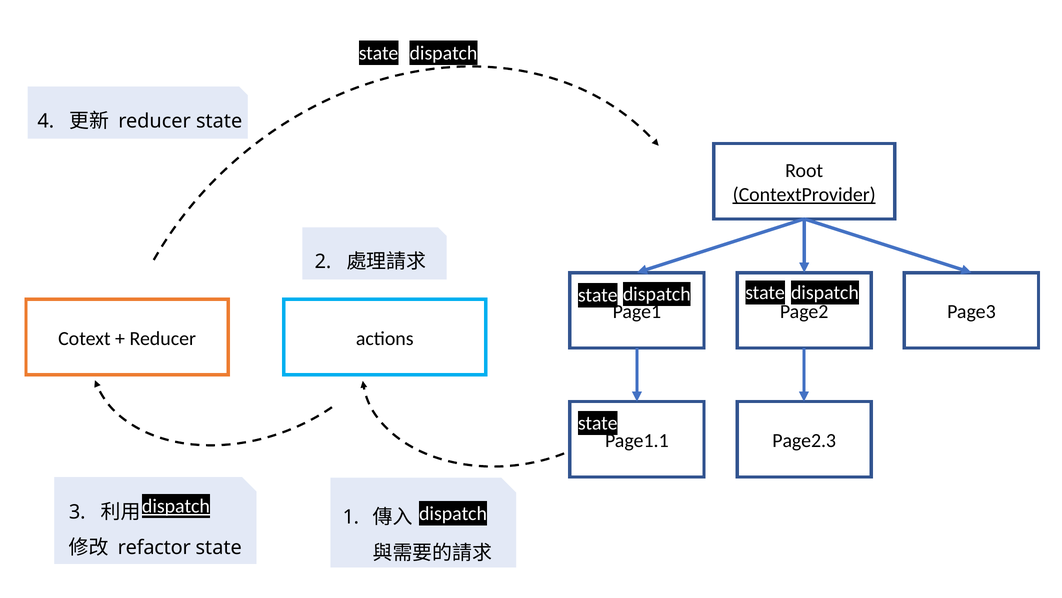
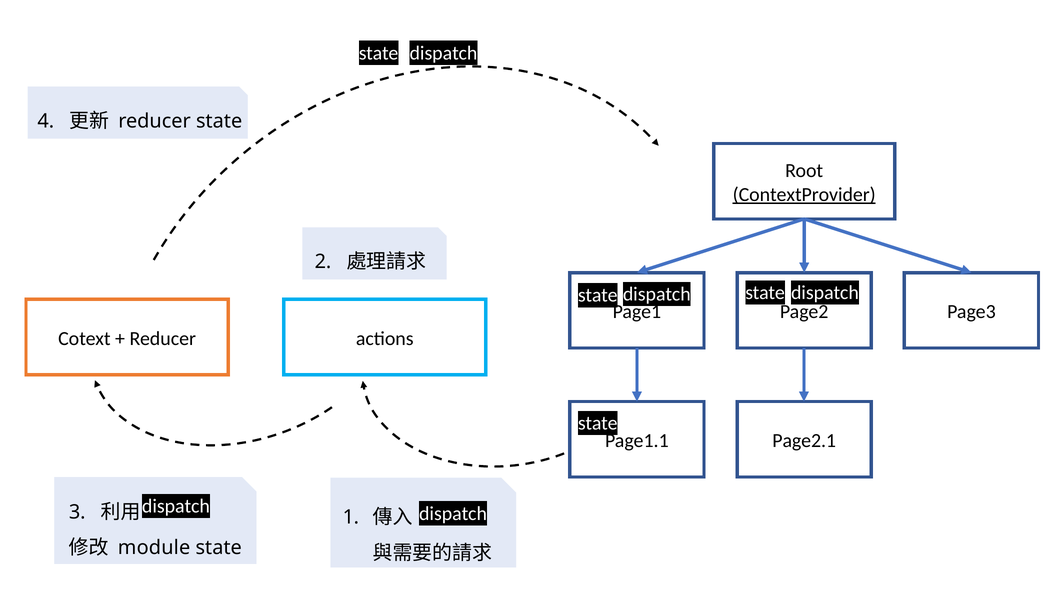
Page2.3: Page2.3 -> Page2.1
dispatch at (176, 506) underline: present -> none
refactor: refactor -> module
